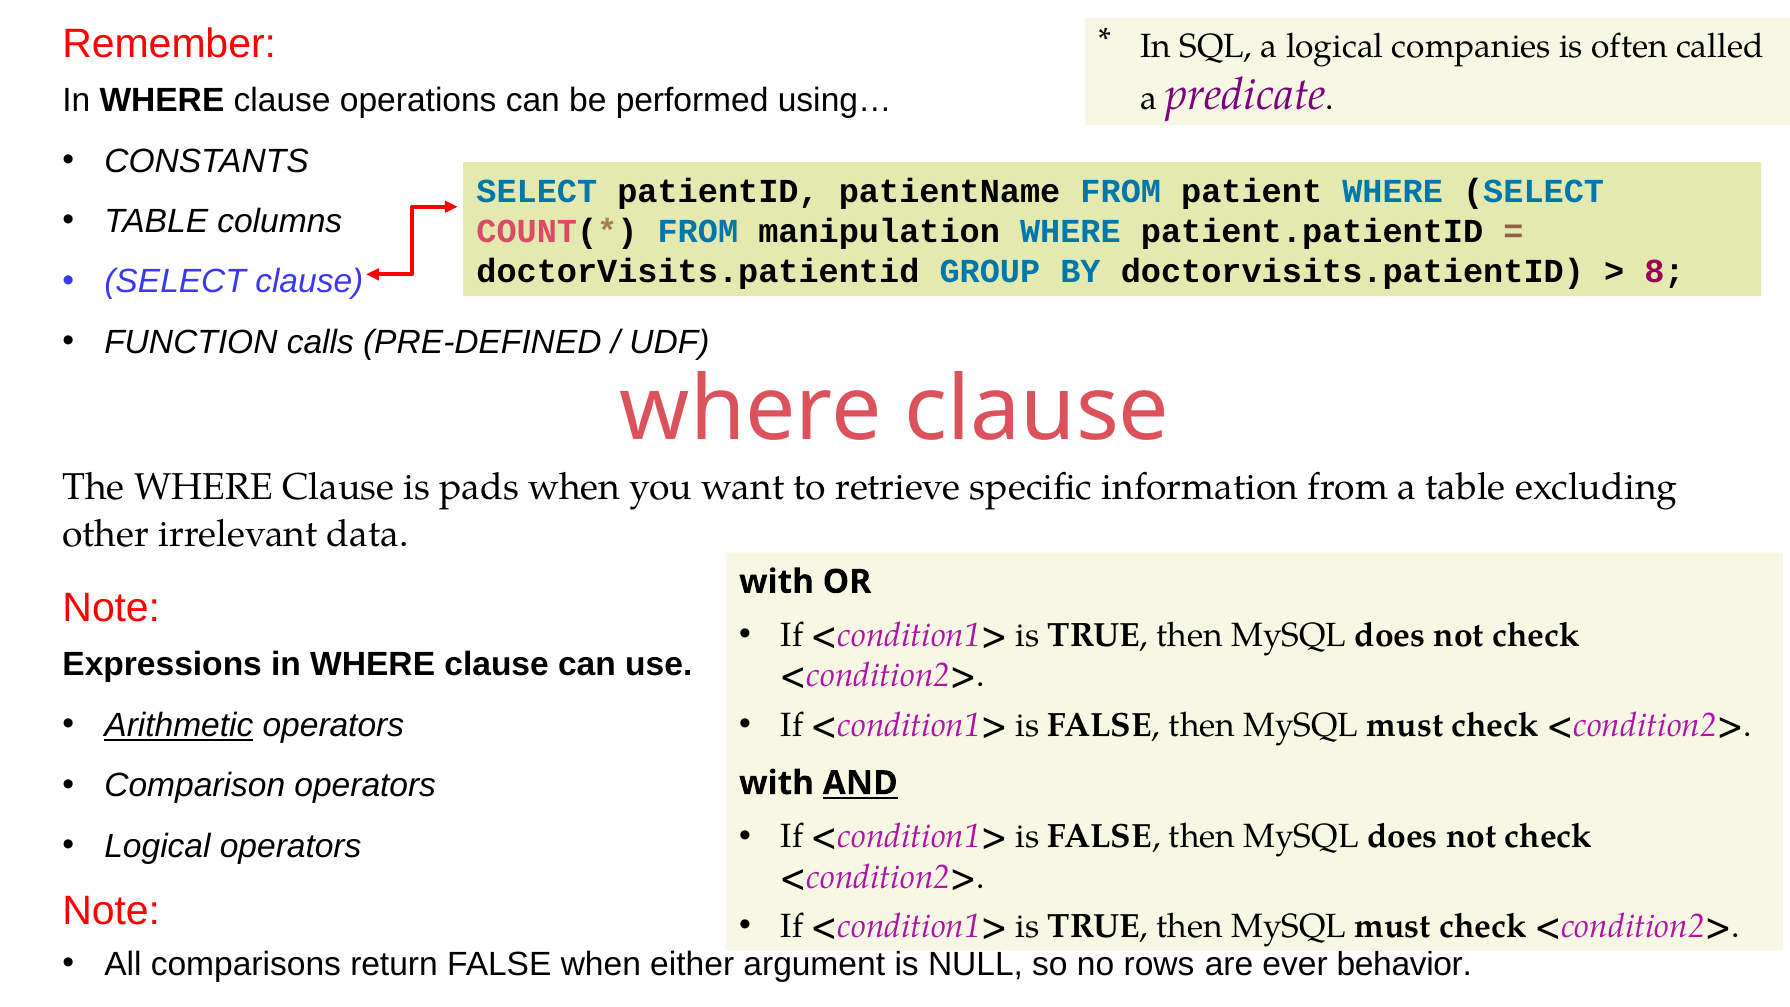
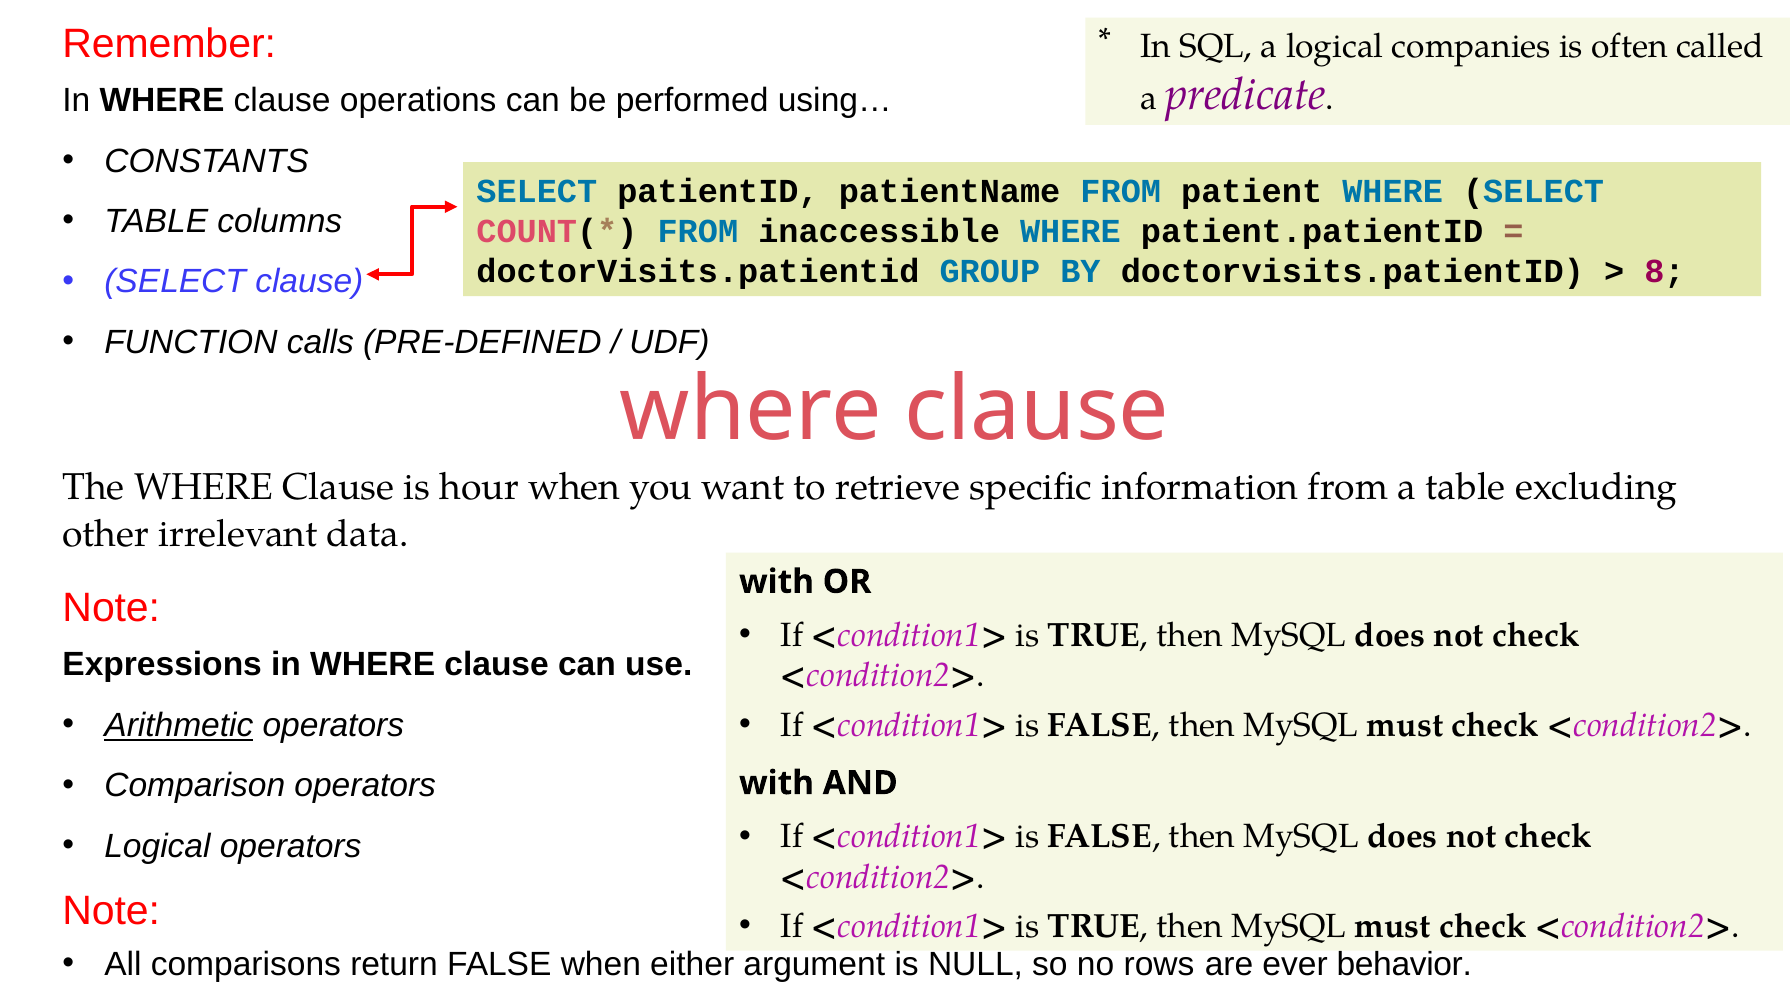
manipulation: manipulation -> inaccessible
pads: pads -> hour
AND underline: present -> none
